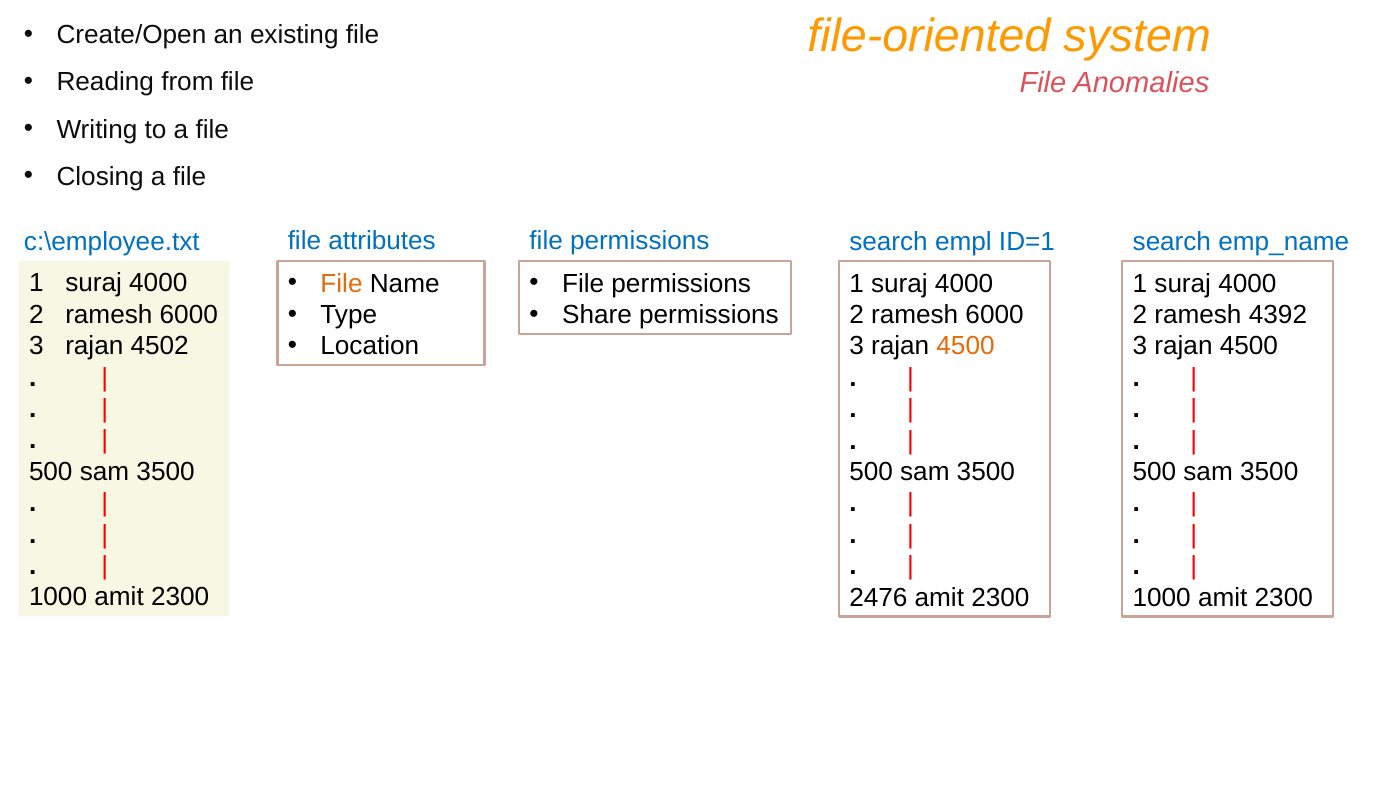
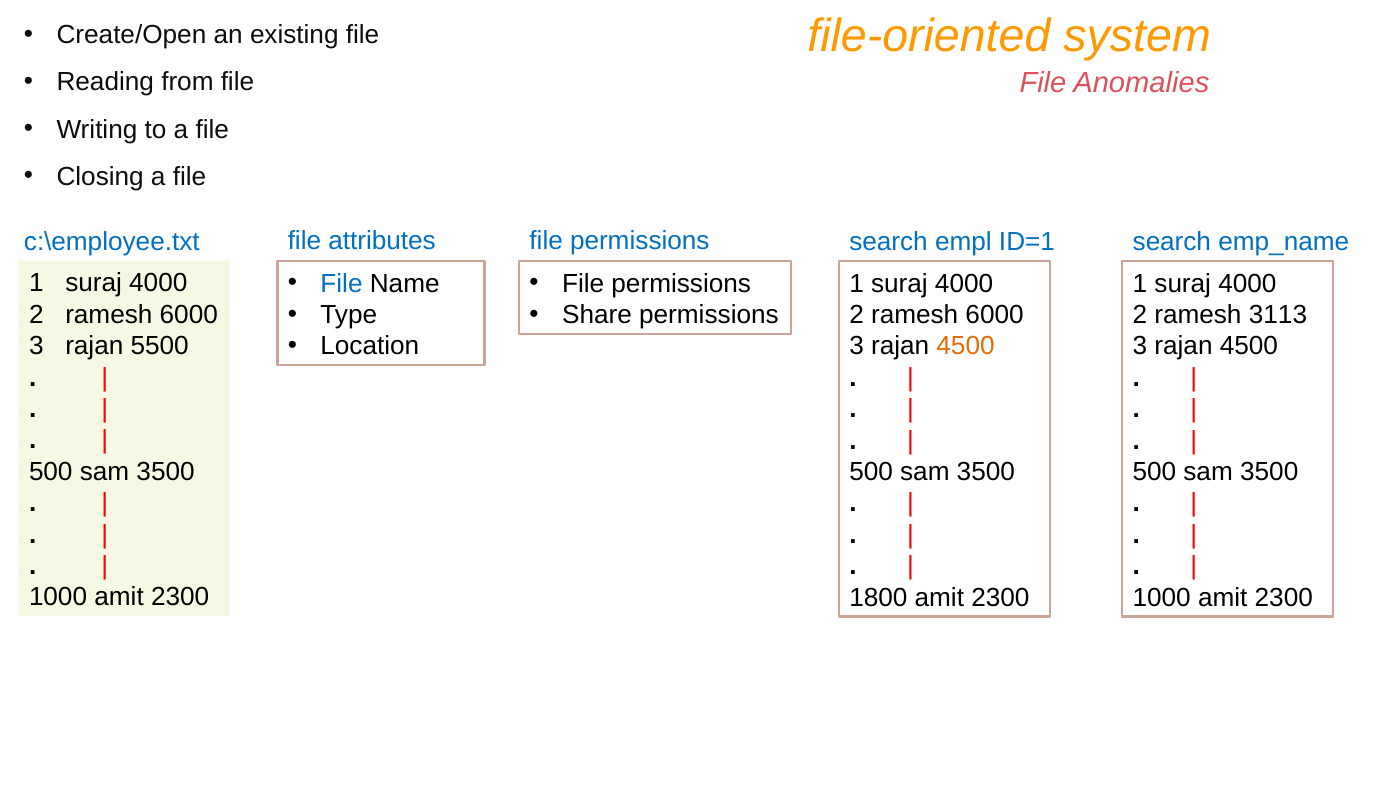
File at (342, 284) colour: orange -> blue
4392: 4392 -> 3113
4502: 4502 -> 5500
2476: 2476 -> 1800
